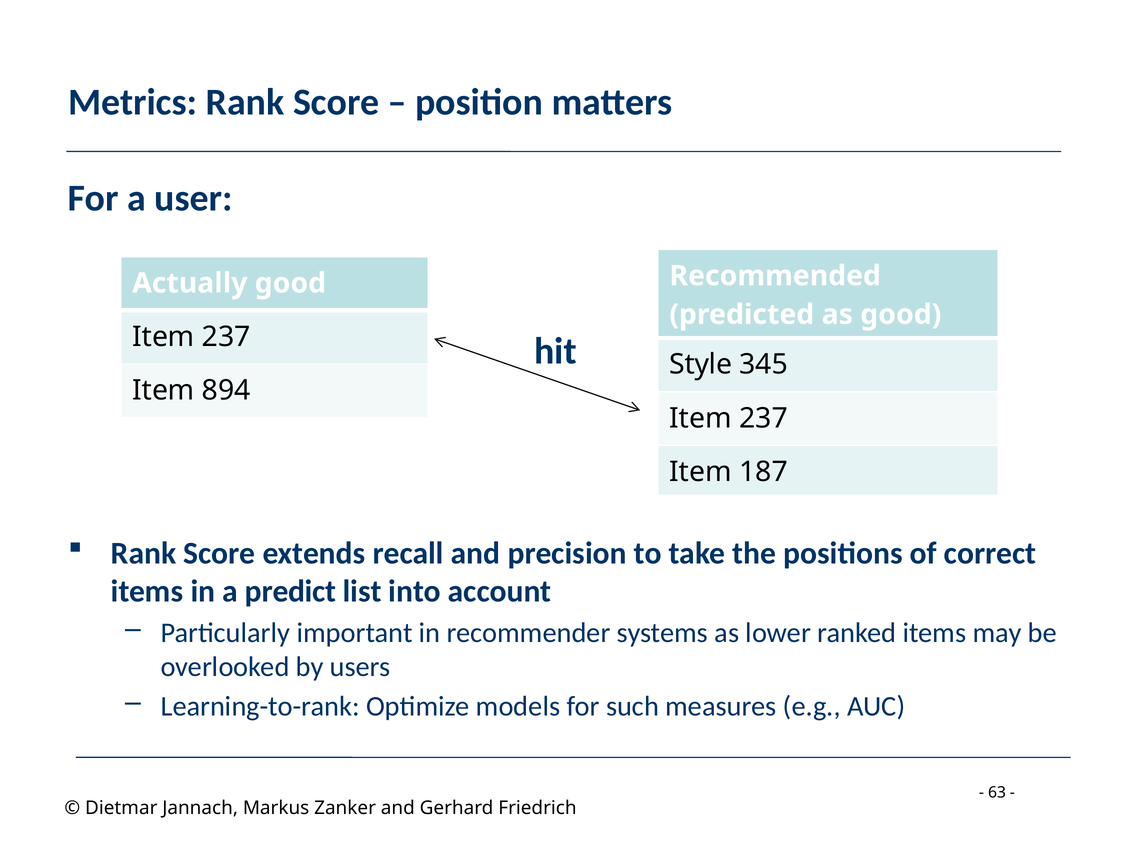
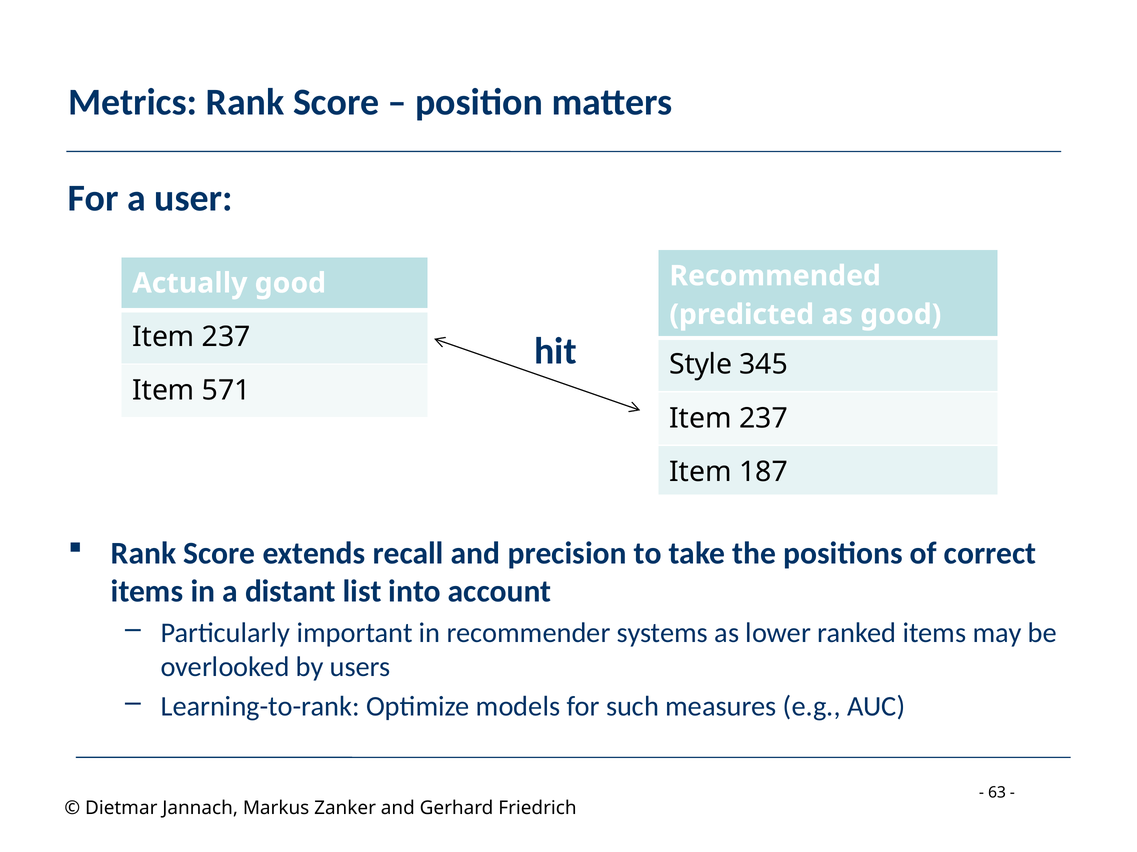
894: 894 -> 571
predict: predict -> distant
